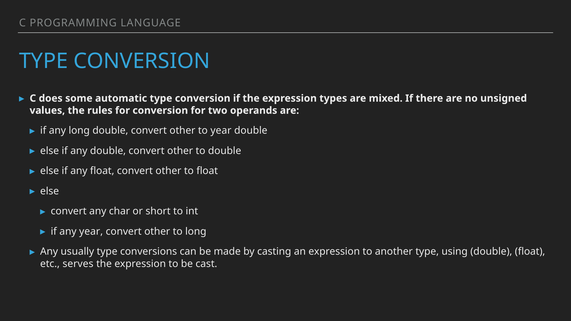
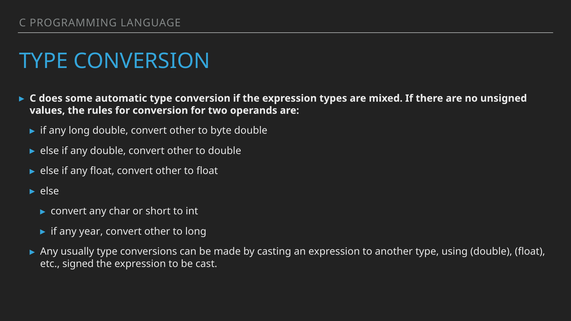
to year: year -> byte
serves: serves -> signed
